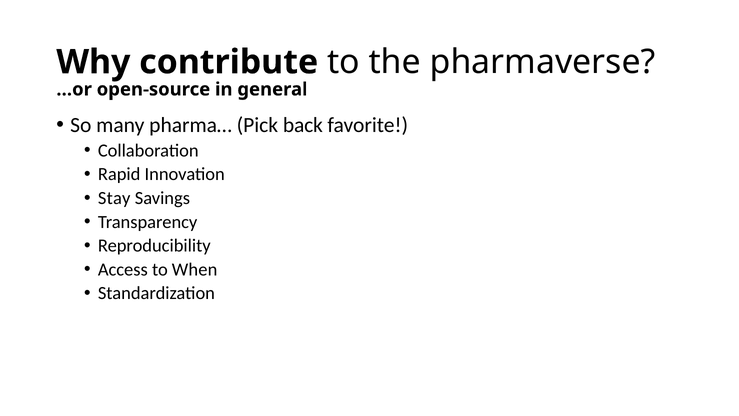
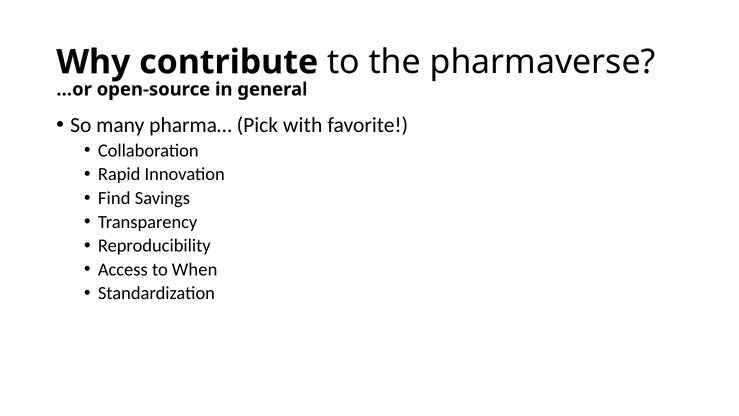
back: back -> with
Stay: Stay -> Find
